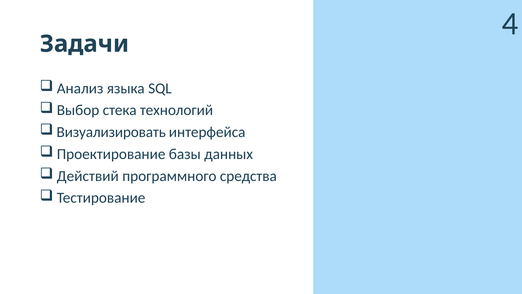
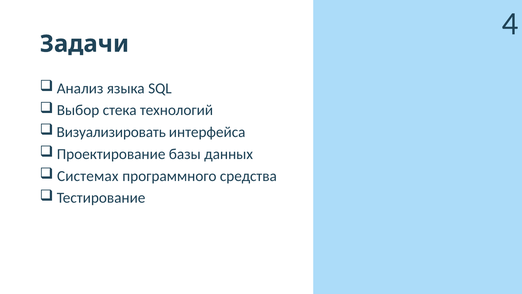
Действий: Действий -> Системах
